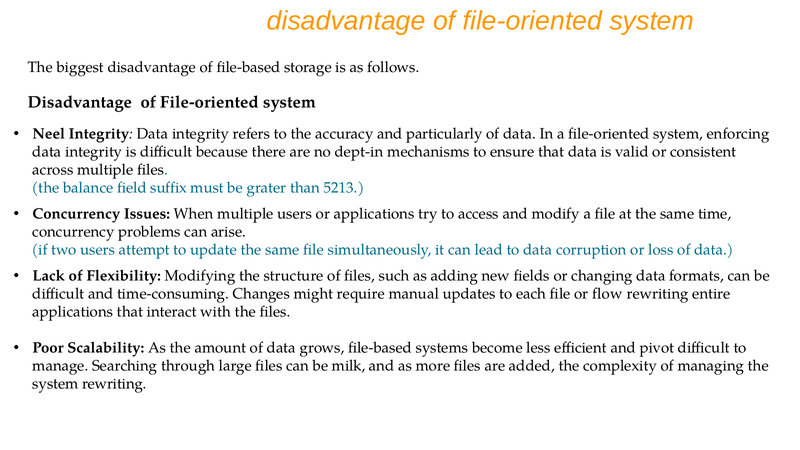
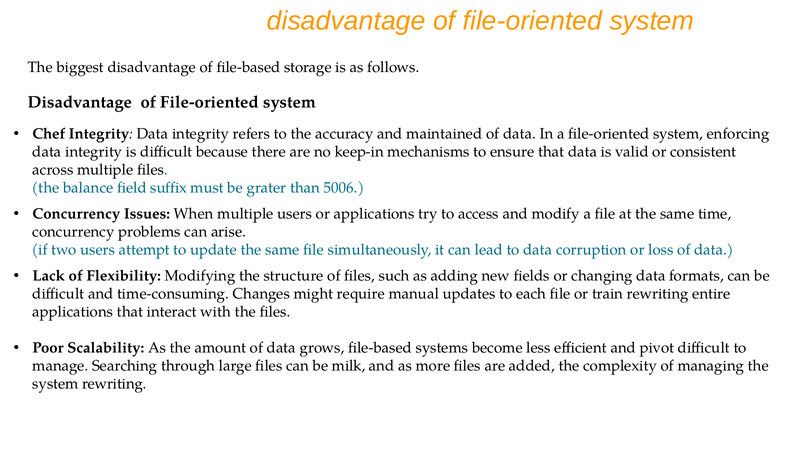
Neel: Neel -> Chef
particularly: particularly -> maintained
dept-in: dept-in -> keep-in
5213: 5213 -> 5006
flow: flow -> train
